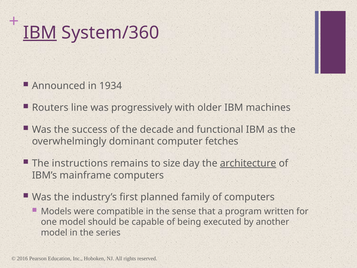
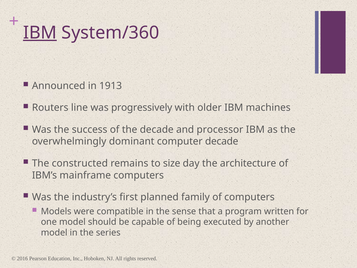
1934: 1934 -> 1913
functional: functional -> processor
computer fetches: fetches -> decade
instructions: instructions -> constructed
architecture underline: present -> none
